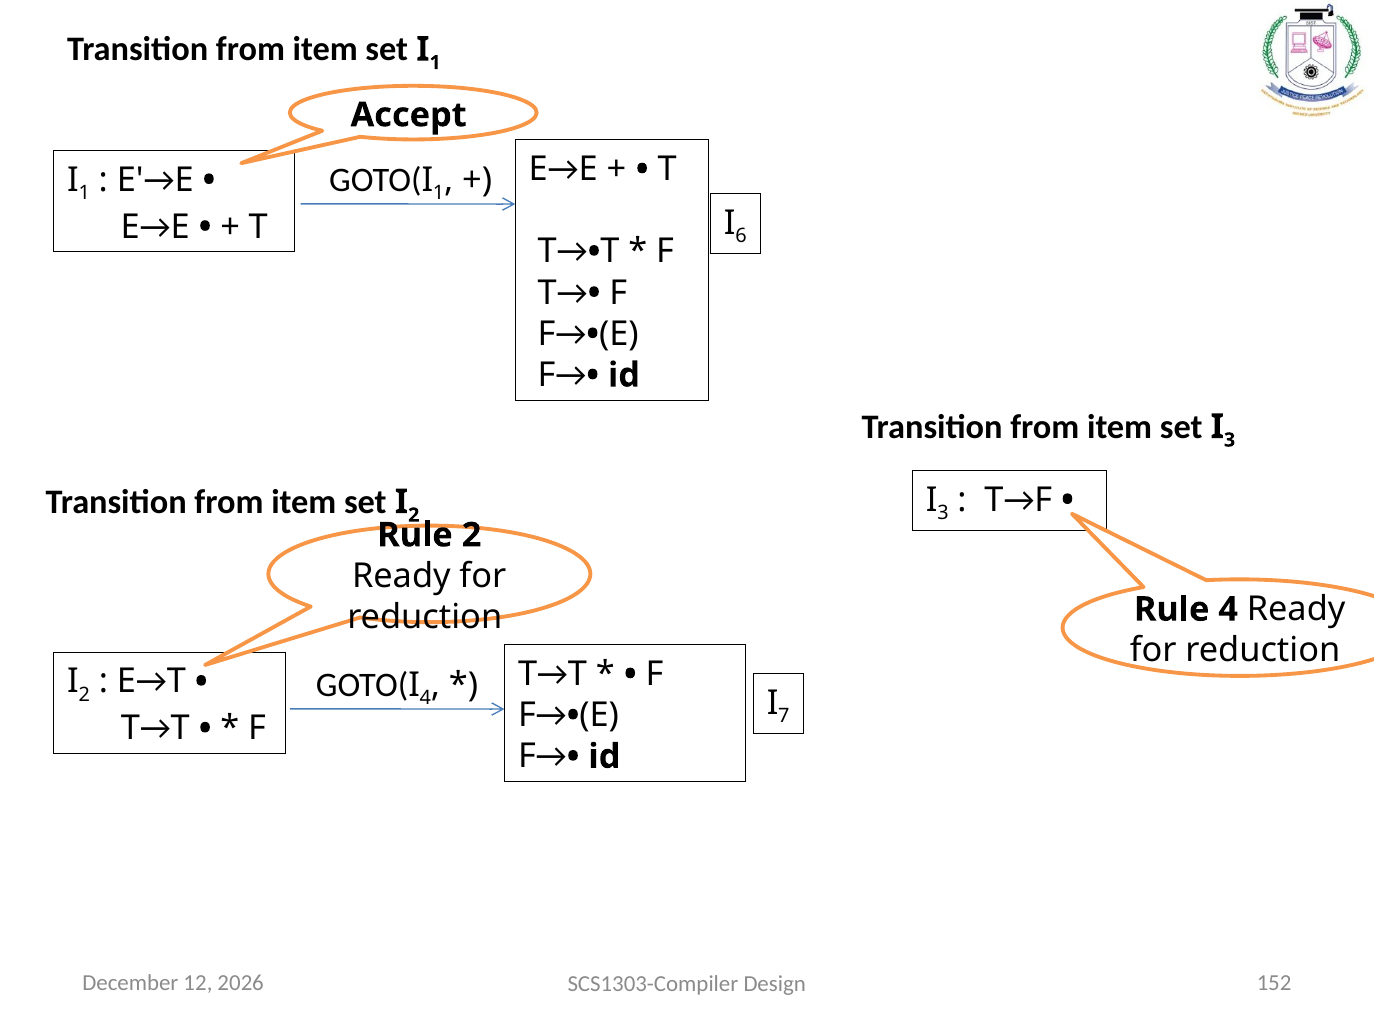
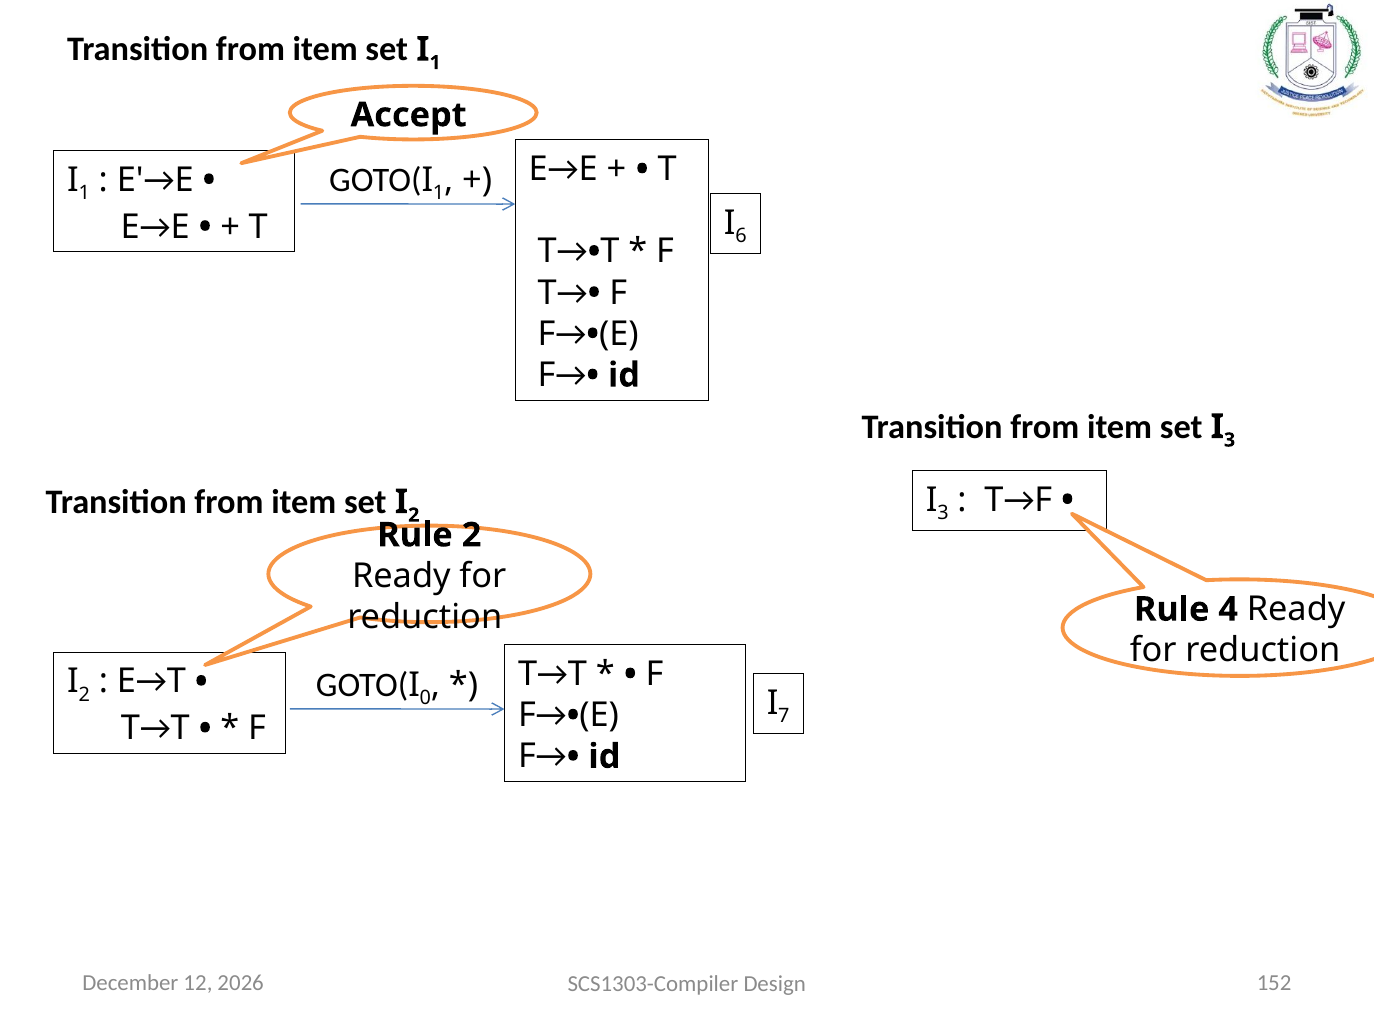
4 at (425, 699): 4 -> 0
